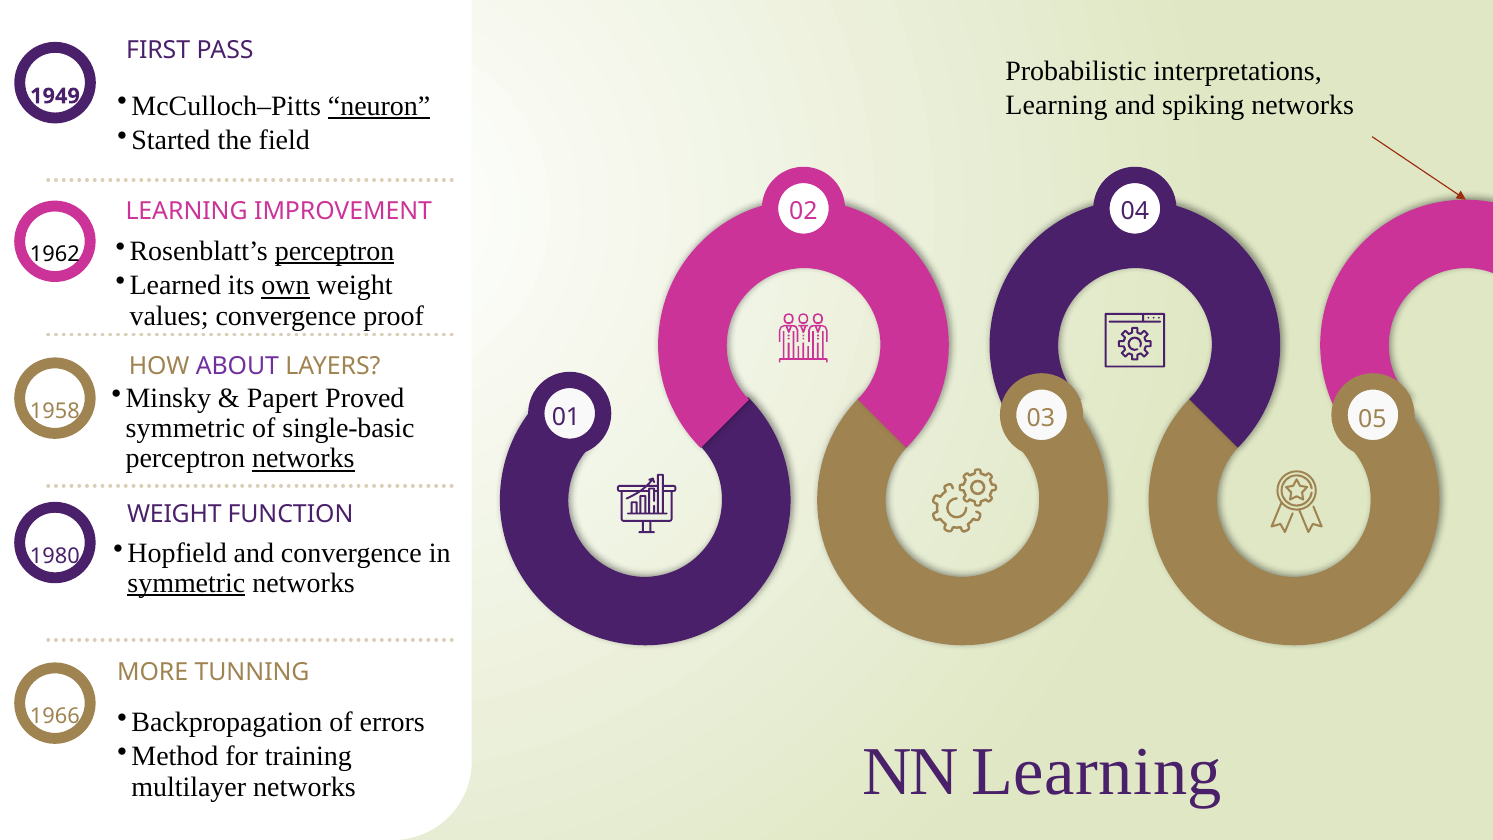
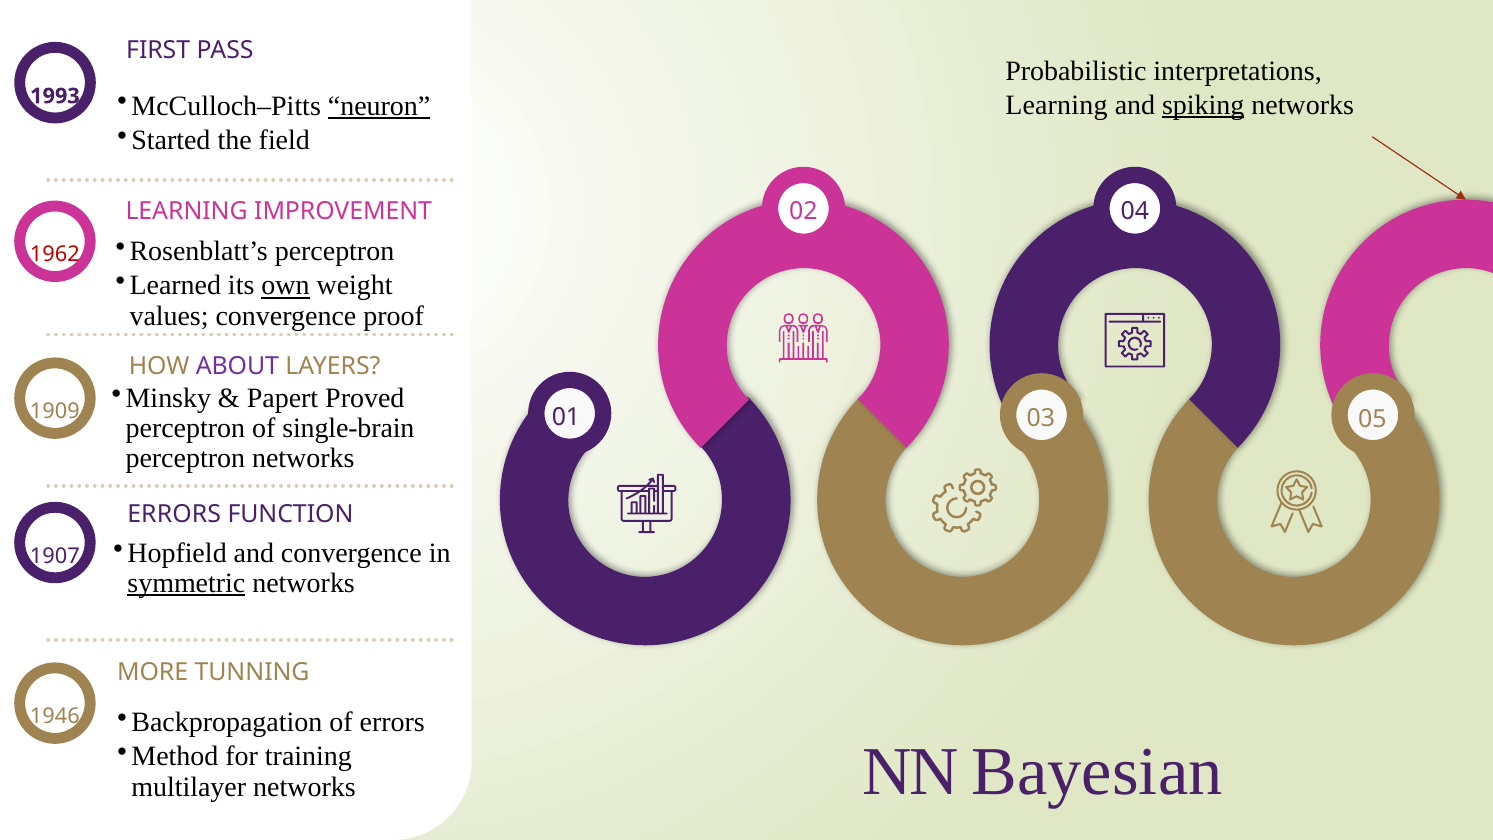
spiking underline: none -> present
1949: 1949 -> 1993
1962 colour: black -> red
perceptron at (335, 251) underline: present -> none
1958: 1958 -> 1909
symmetric at (185, 428): symmetric -> perceptron
single-basic: single-basic -> single-brain
networks at (303, 459) underline: present -> none
WEIGHT at (174, 515): WEIGHT -> ERRORS
1980: 1980 -> 1907
1966: 1966 -> 1946
NN Learning: Learning -> Bayesian
